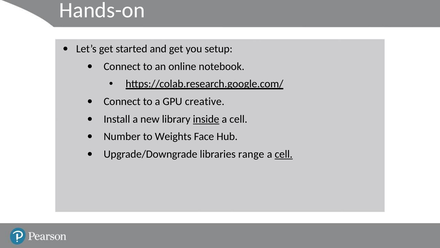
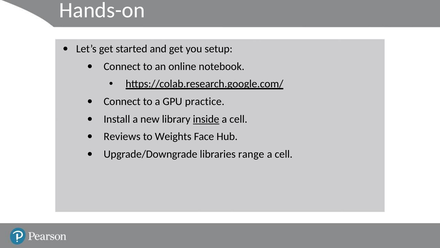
creative: creative -> practice
Number: Number -> Reviews
cell at (284, 154) underline: present -> none
